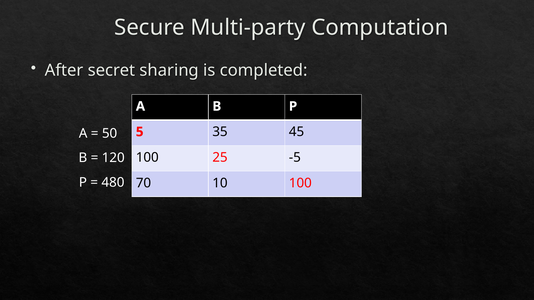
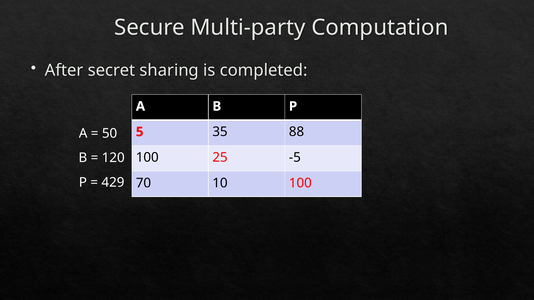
45: 45 -> 88
480: 480 -> 429
